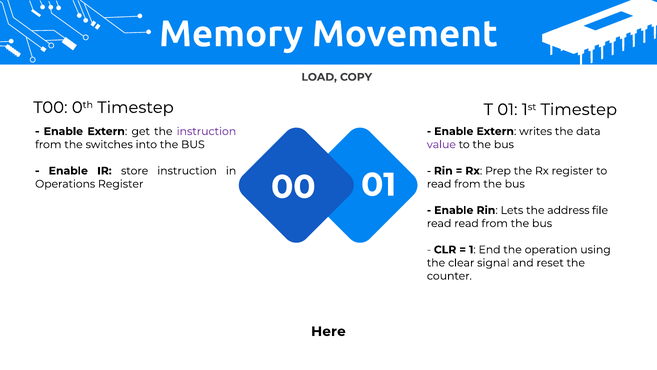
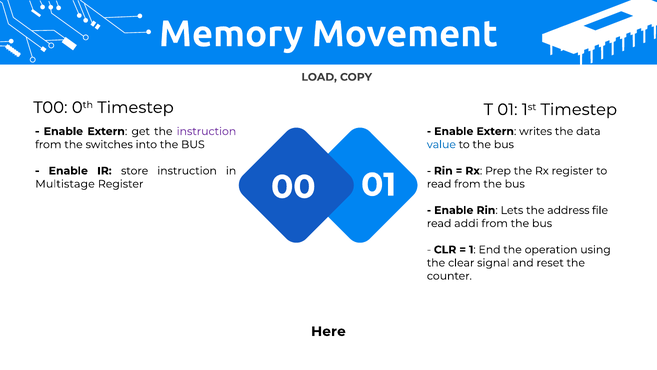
value colour: purple -> blue
Operations: Operations -> Multistage
read read: read -> addi
